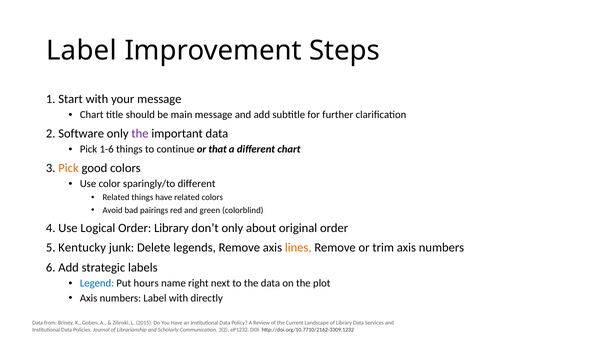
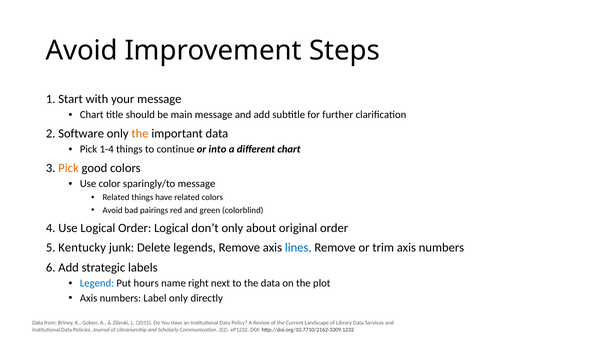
Label at (82, 51): Label -> Avoid
the at (140, 134) colour: purple -> orange
1-6: 1-6 -> 1-4
that: that -> into
sparingly/to different: different -> message
Order Library: Library -> Logical
lines colour: orange -> blue
Label with: with -> only
